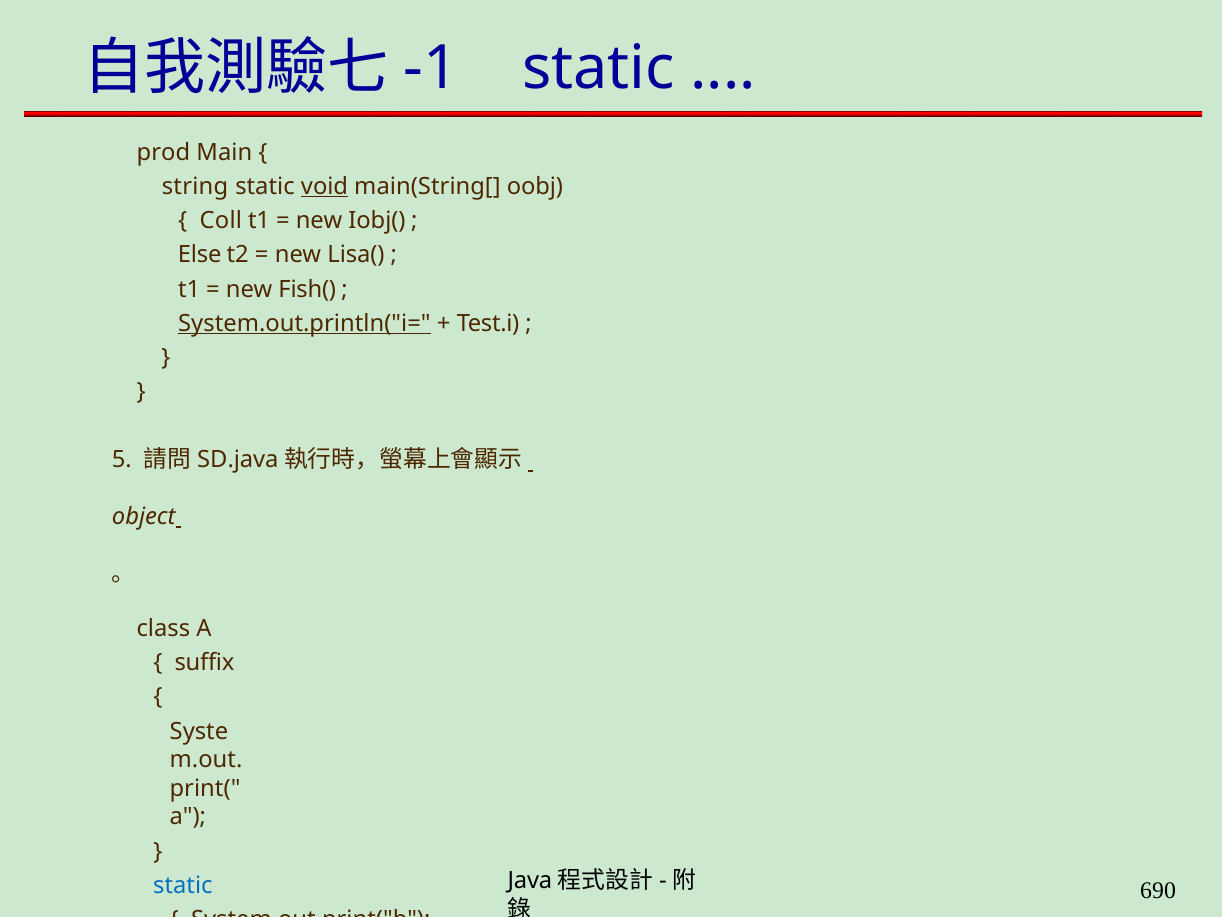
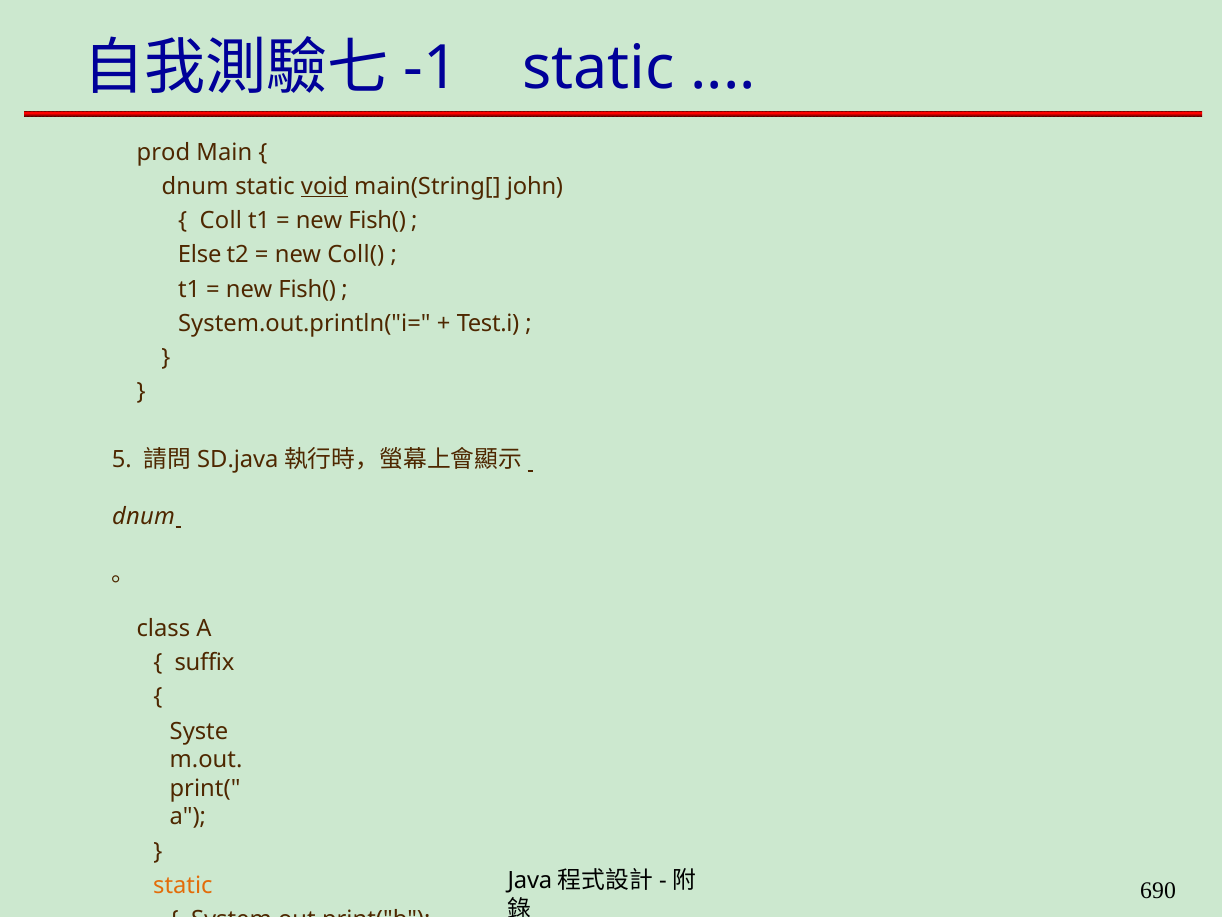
string at (195, 186): string -> dnum
oobj: oobj -> john
Iobj( at (377, 221): Iobj( -> Fish(
Lisa(: Lisa( -> Coll(
System.out.println("i= underline: present -> none
object at (144, 516): object -> dnum
static at (183, 885) colour: blue -> orange
